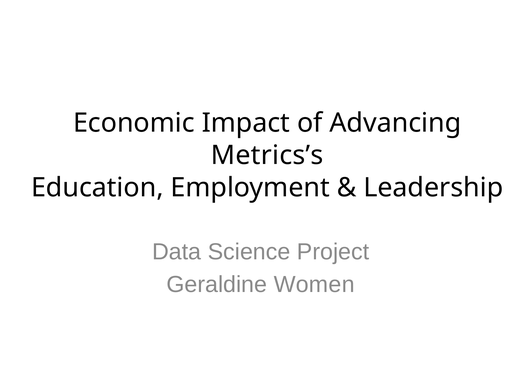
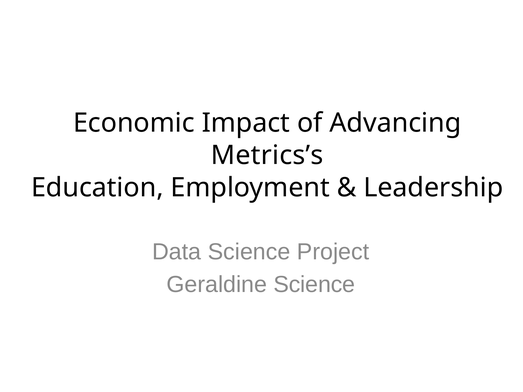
Geraldine Women: Women -> Science
